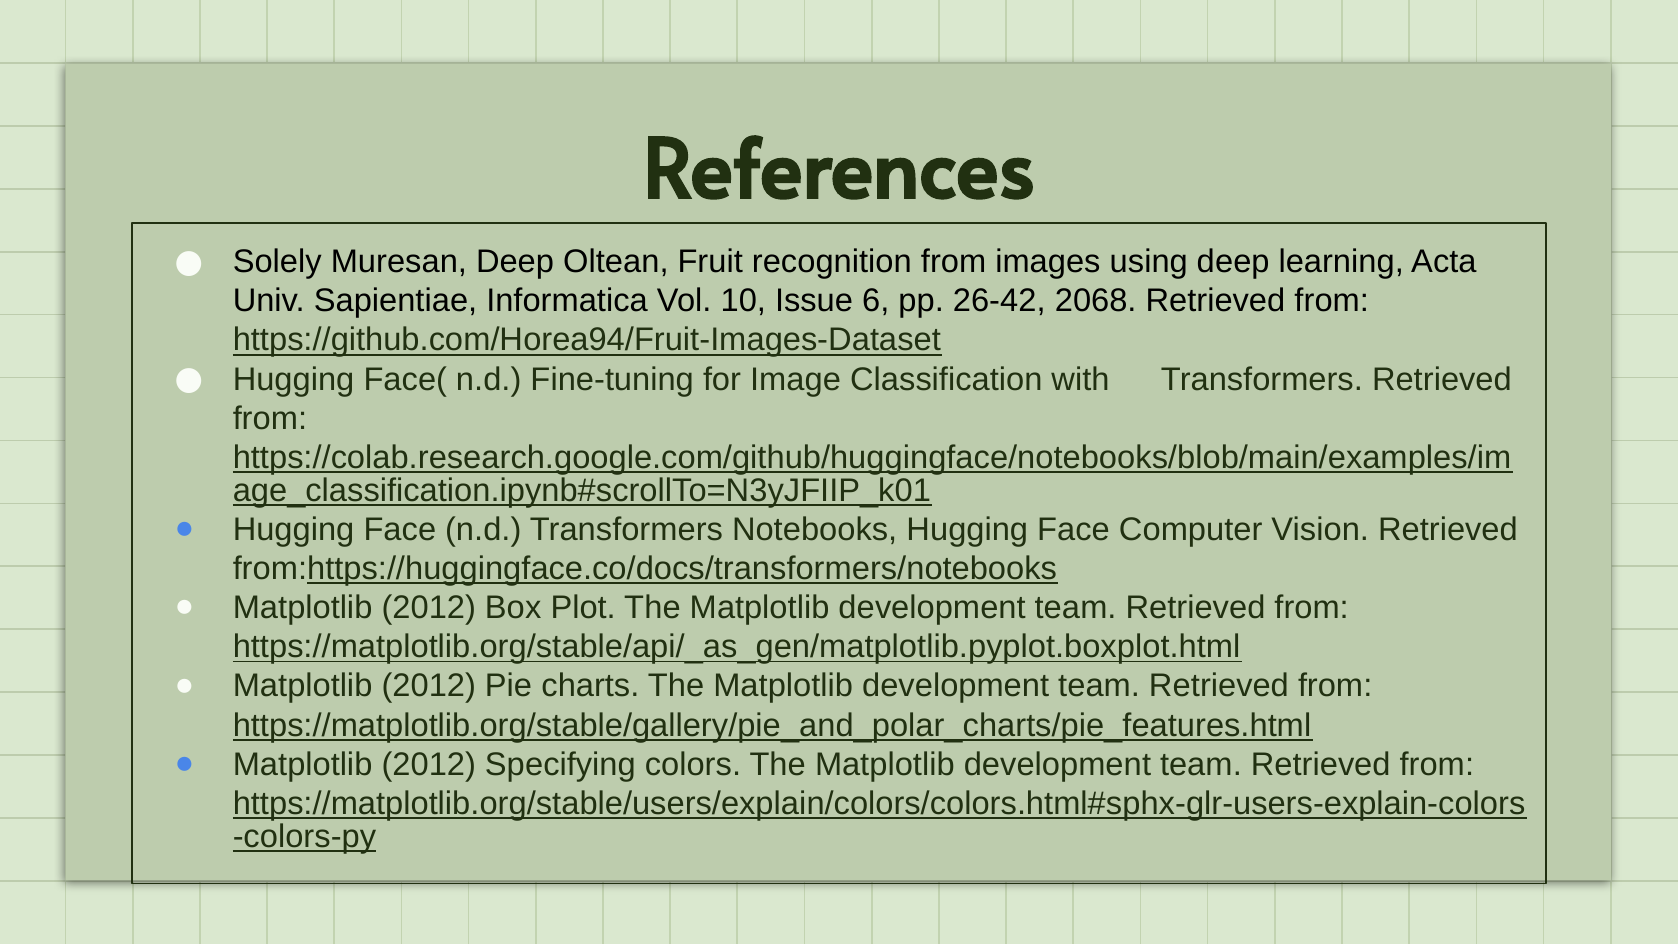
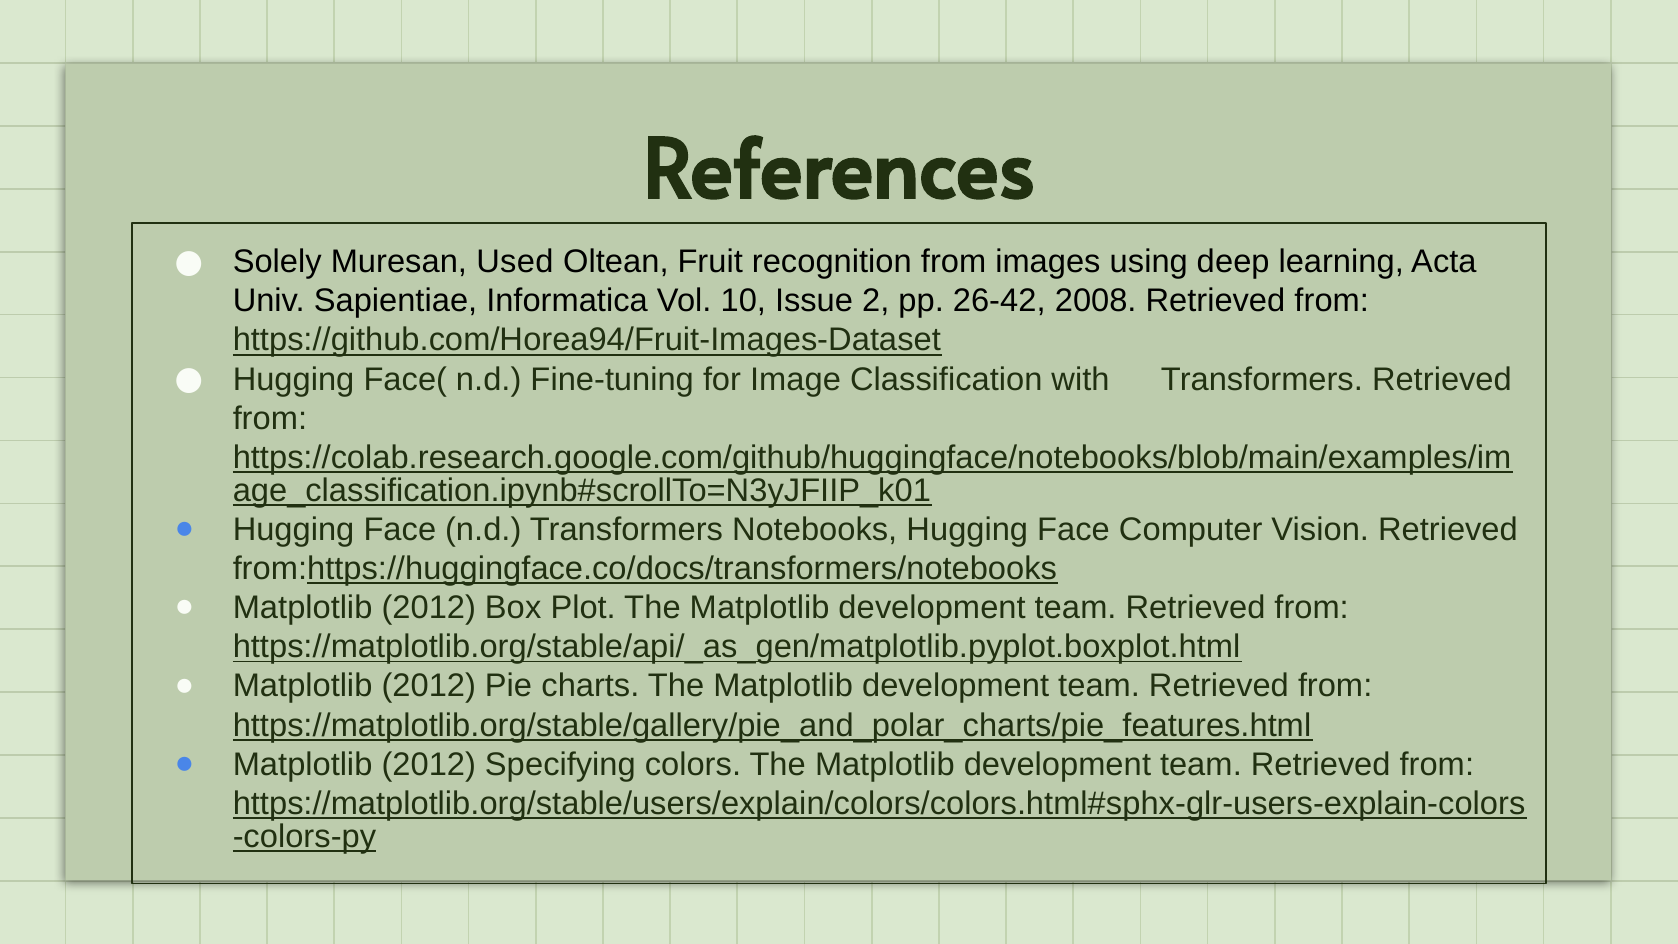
Muresan Deep: Deep -> Used
6: 6 -> 2
2068: 2068 -> 2008
